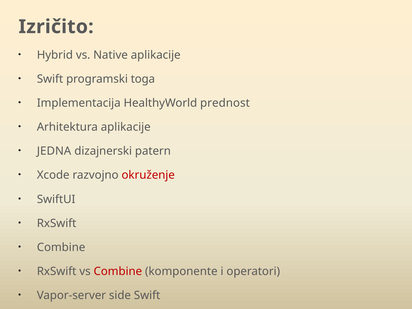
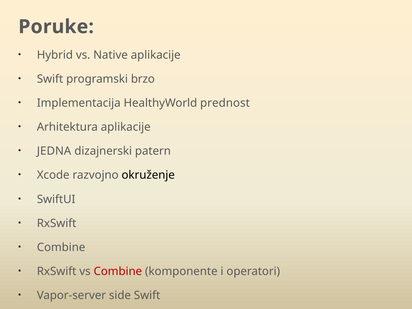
Izričito: Izričito -> Poruke
toga: toga -> brzo
okruženje colour: red -> black
